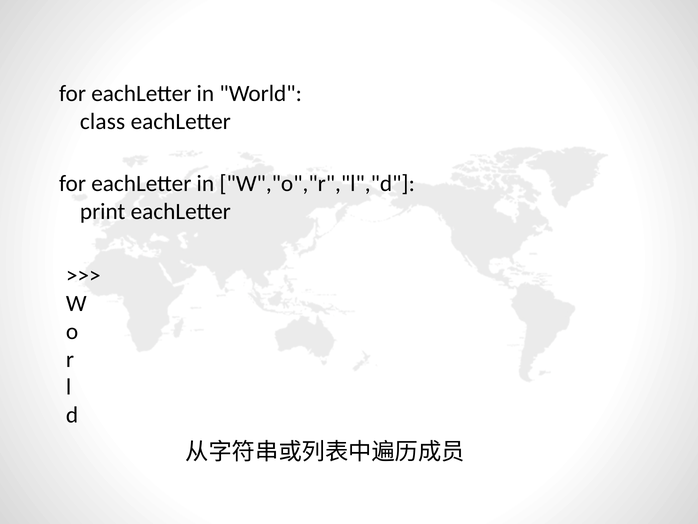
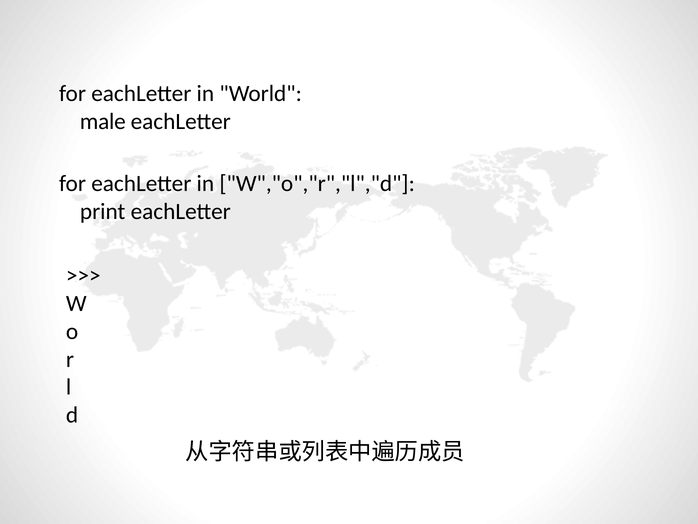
class: class -> male
